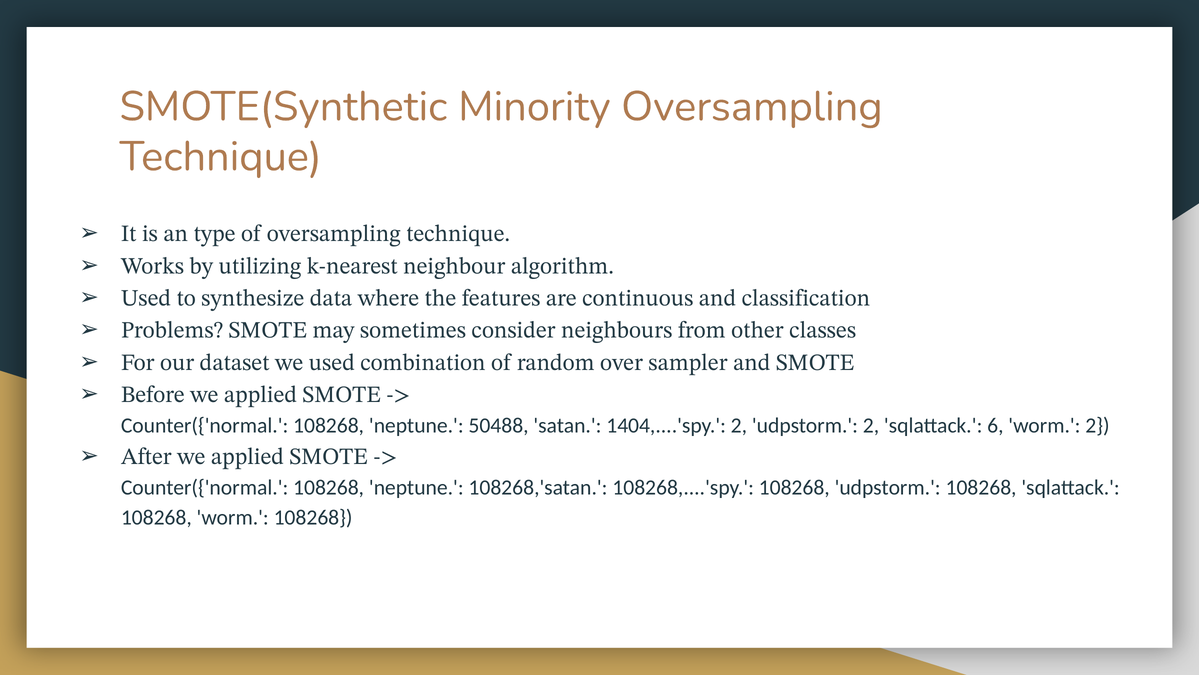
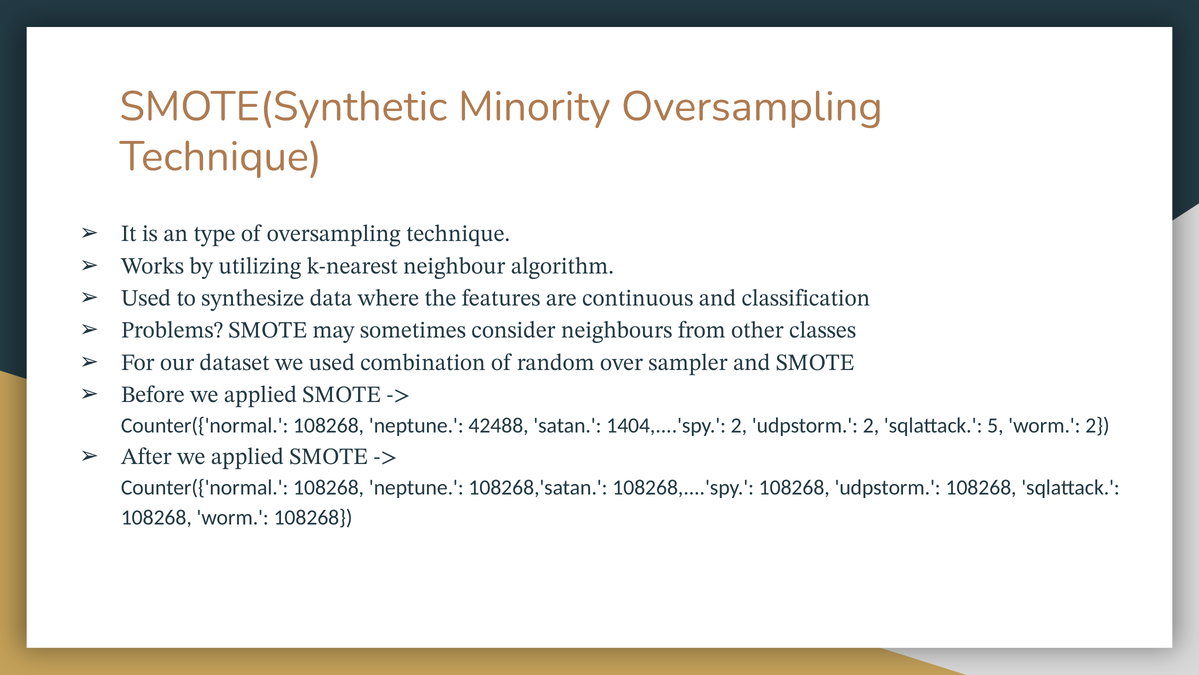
50488: 50488 -> 42488
6: 6 -> 5
